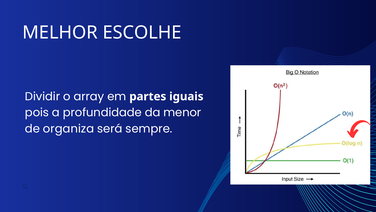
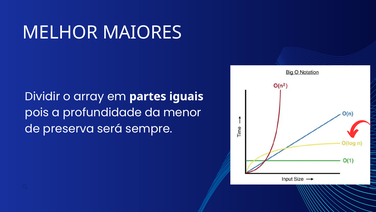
ESCOLHE: ESCOLHE -> MAIORES
organiza: organiza -> preserva
